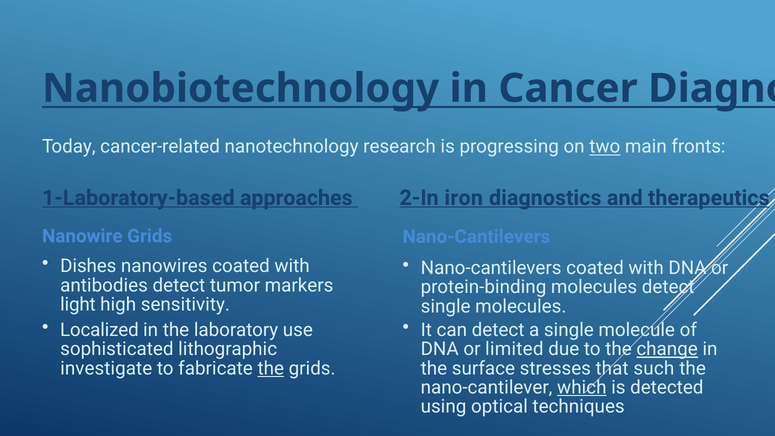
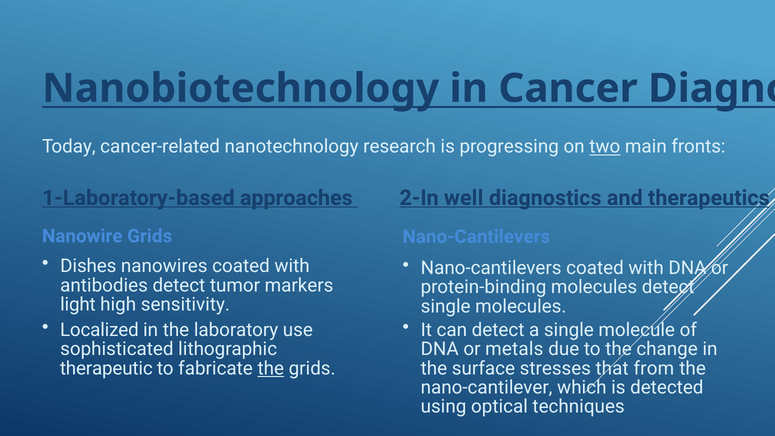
iron: iron -> well
limited: limited -> metals
change underline: present -> none
investigate: investigate -> therapeutic
such: such -> from
which underline: present -> none
